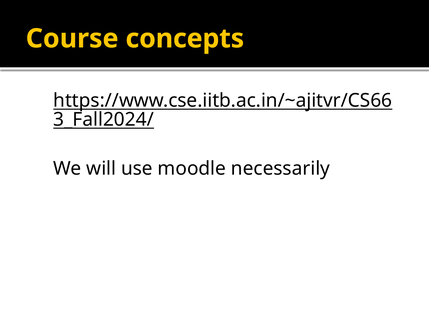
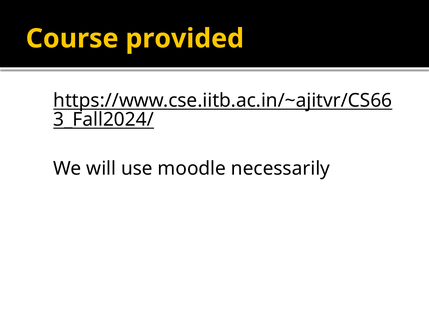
concepts: concepts -> provided
